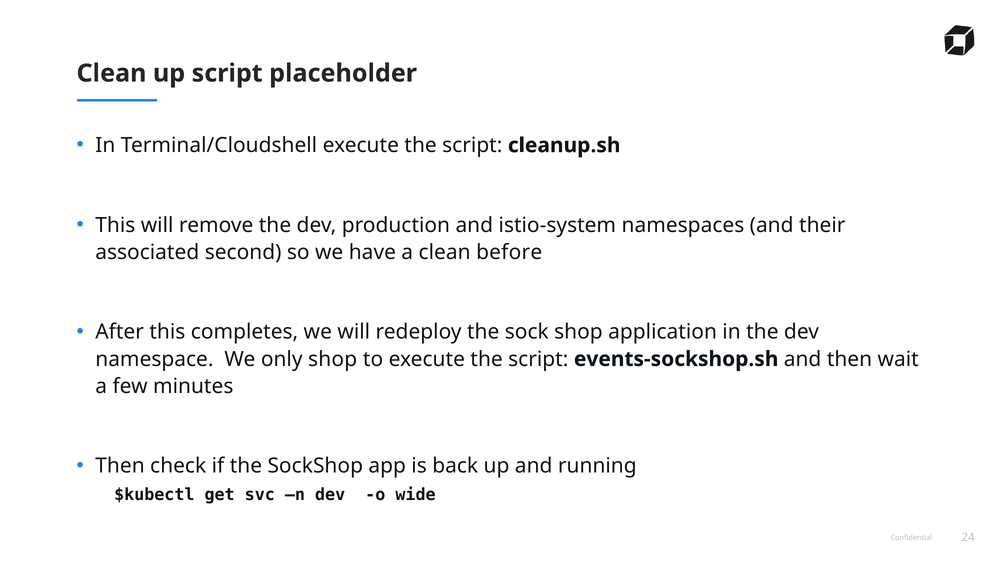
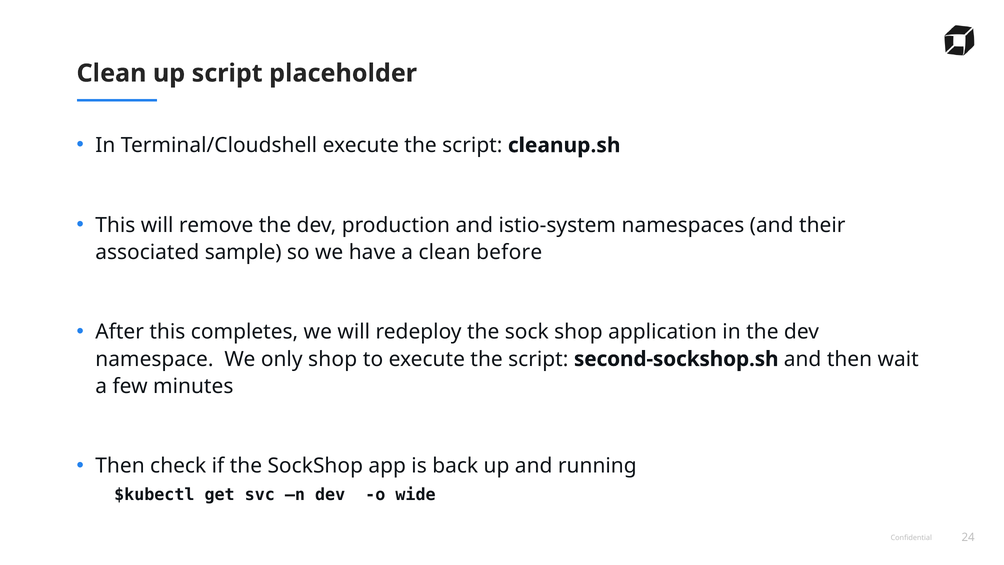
second: second -> sample
events-sockshop.sh: events-sockshop.sh -> second-sockshop.sh
